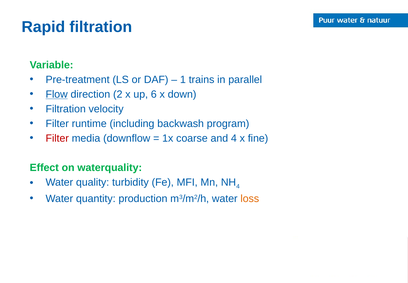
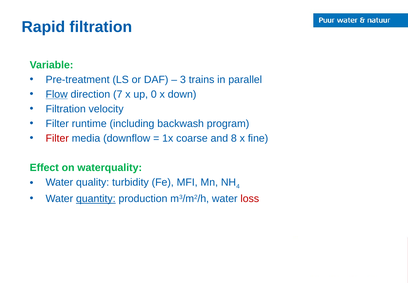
1: 1 -> 3
2: 2 -> 7
6: 6 -> 0
and 4: 4 -> 8
quantity underline: none -> present
loss colour: orange -> red
